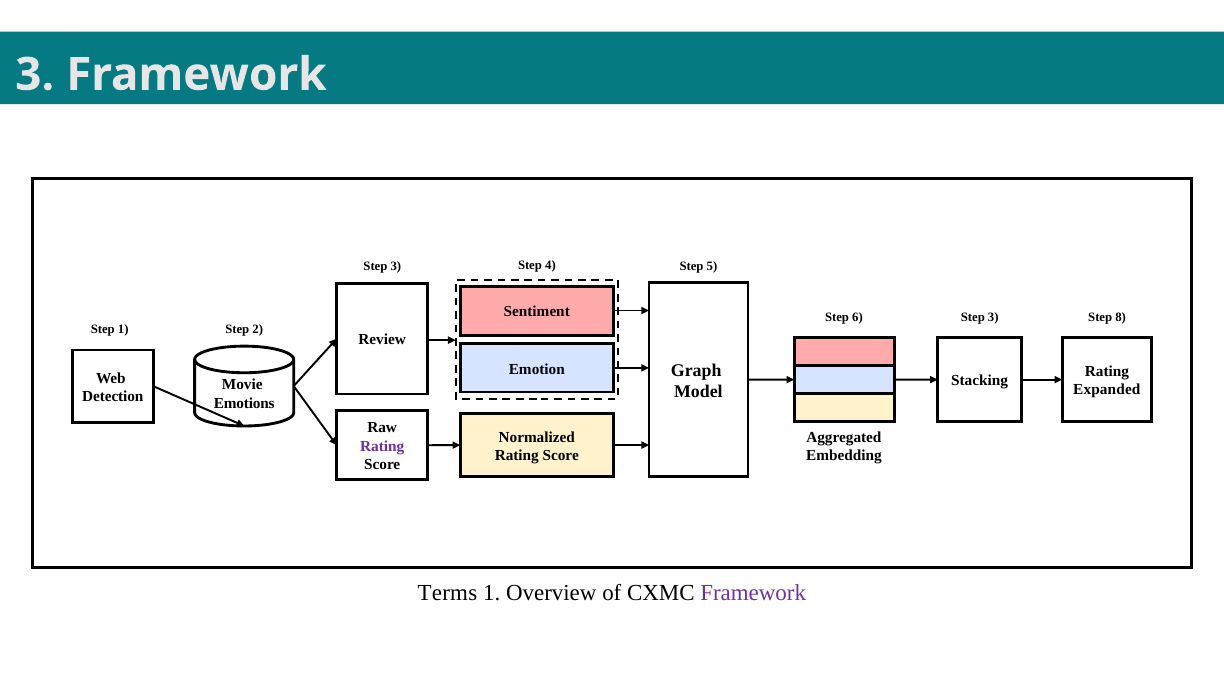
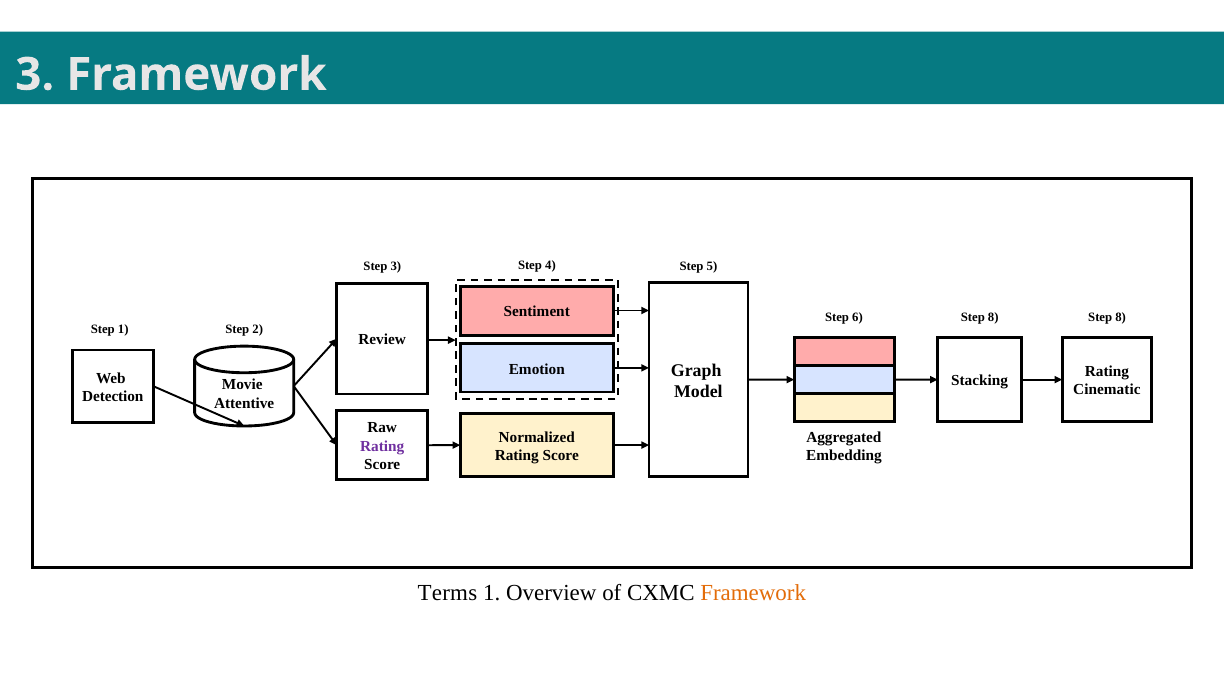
6 Step 3: 3 -> 8
Expanded: Expanded -> Cinematic
Emotions: Emotions -> Attentive
Framework at (753, 593) colour: purple -> orange
